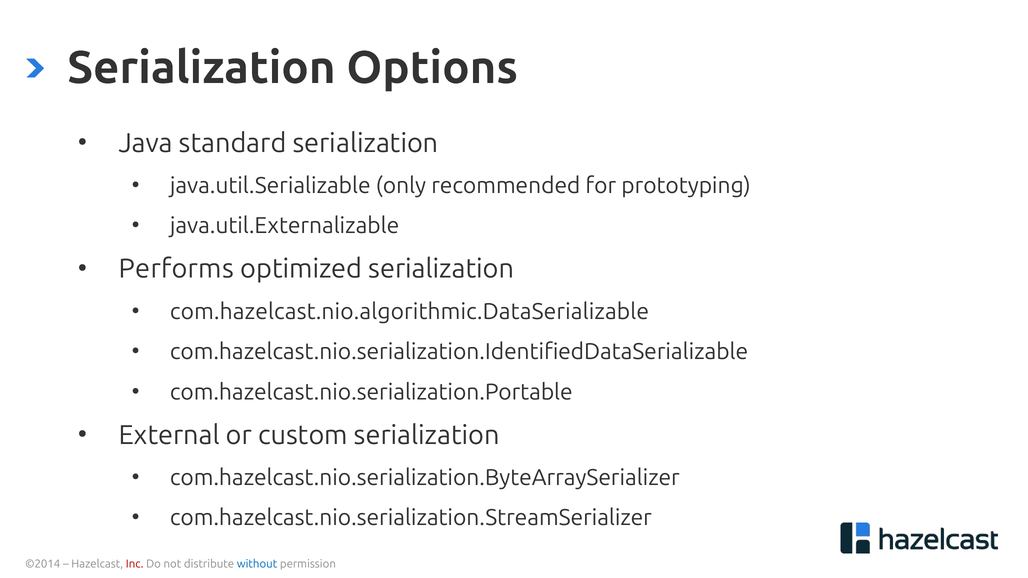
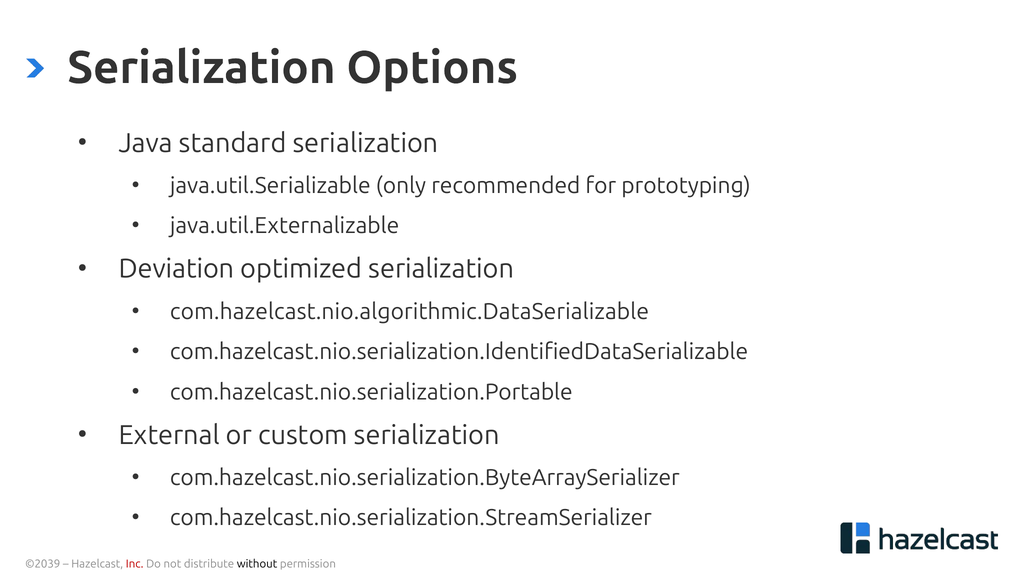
Performs: Performs -> Deviation
©2014: ©2014 -> ©2039
without colour: blue -> black
